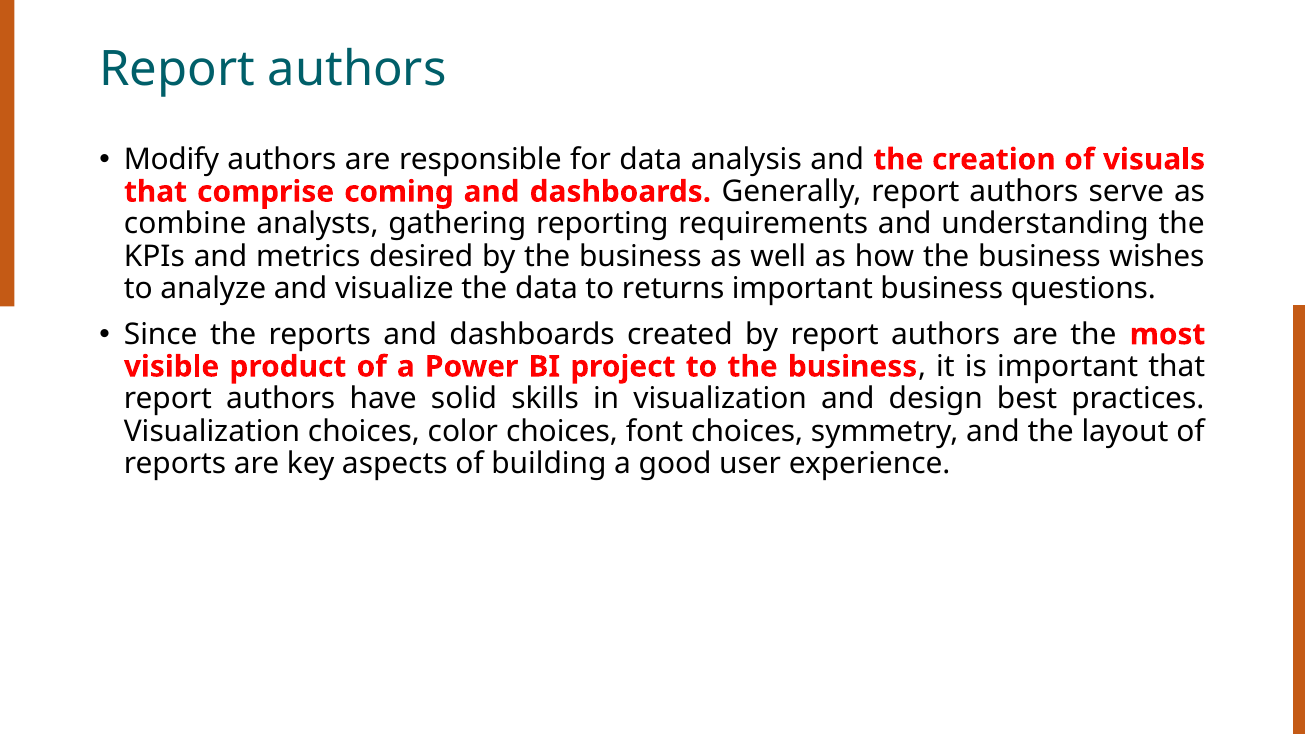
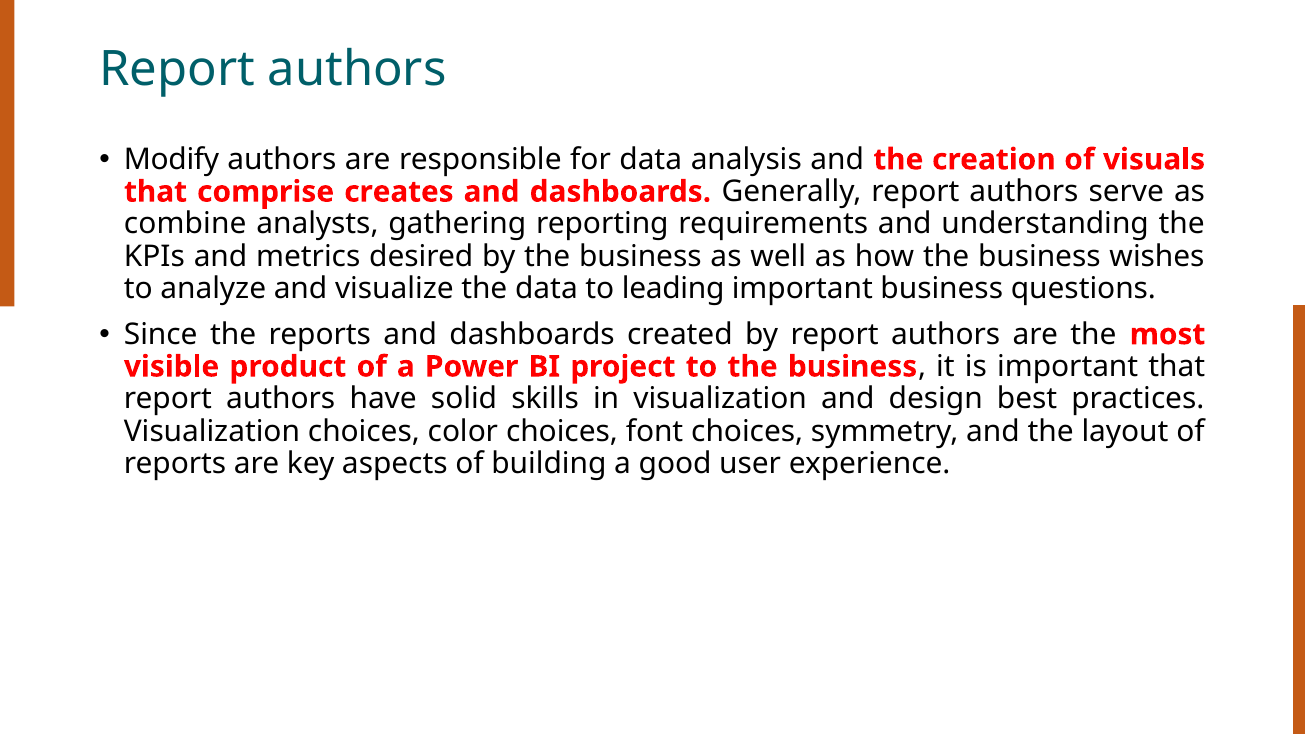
coming: coming -> creates
returns: returns -> leading
